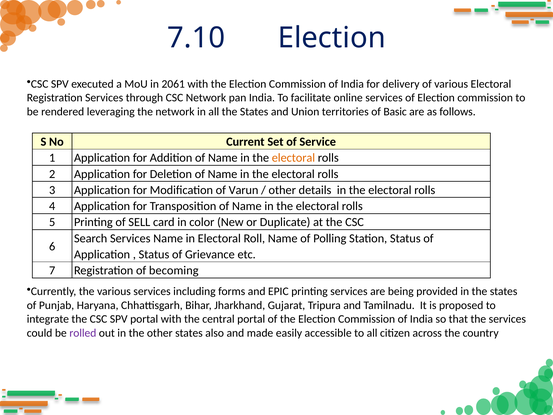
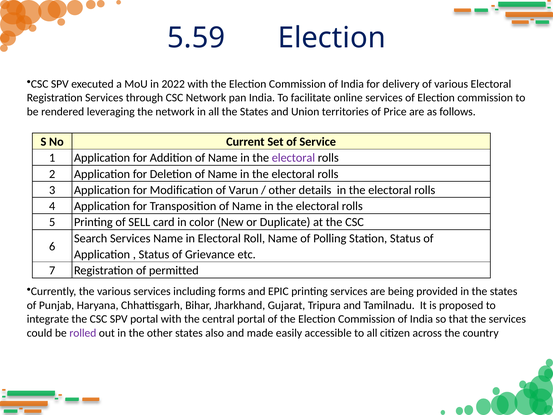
7.10: 7.10 -> 5.59
2061: 2061 -> 2022
Basic: Basic -> Price
electoral at (293, 158) colour: orange -> purple
becoming: becoming -> permitted
